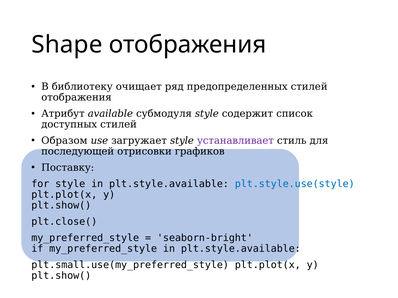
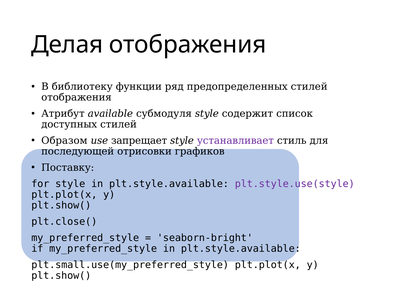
Shape: Shape -> Делая
очищает: очищает -> функции
загружает: загружает -> запрещает
plt.style.use(style colour: blue -> purple
